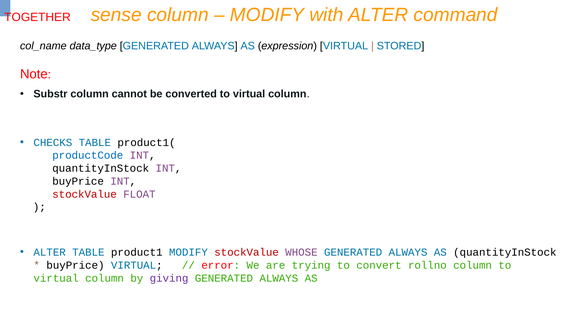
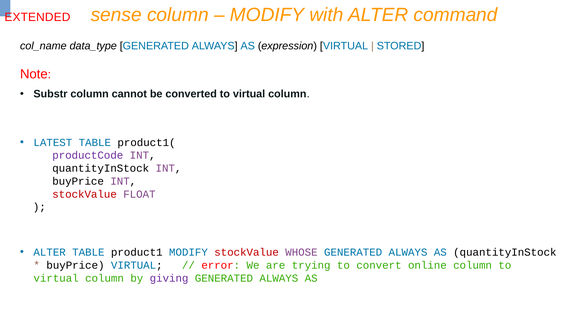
TOGETHER: TOGETHER -> EXTENDED
CHECKS: CHECKS -> LATEST
productCode colour: blue -> purple
rollno: rollno -> online
